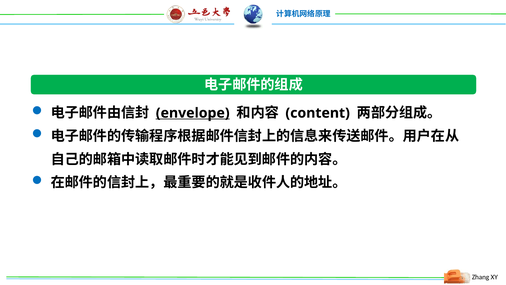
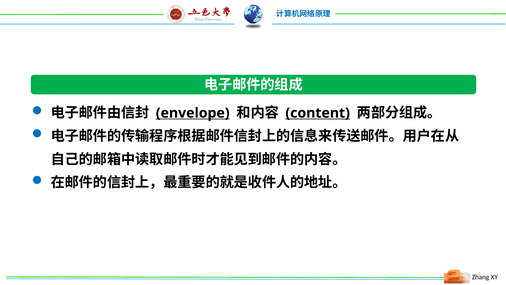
content underline: none -> present
